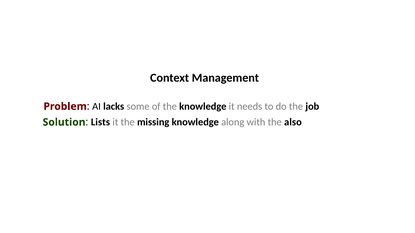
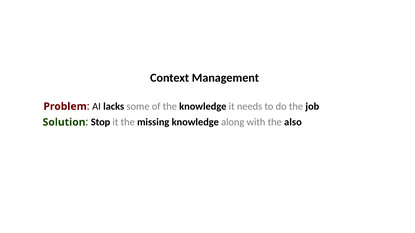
Lists: Lists -> Stop
